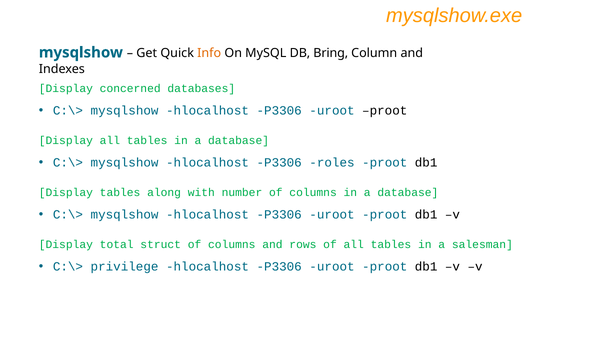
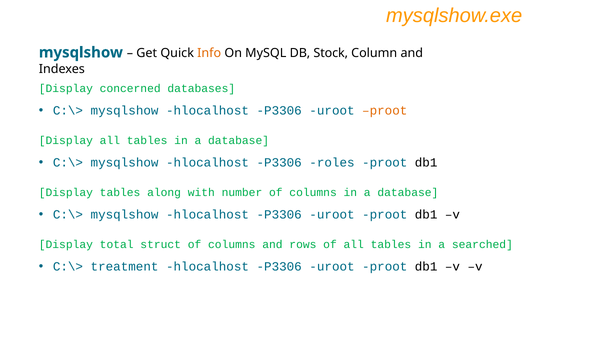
Bring: Bring -> Stock
proot at (385, 111) colour: black -> orange
salesman: salesman -> searched
privilege: privilege -> treatment
